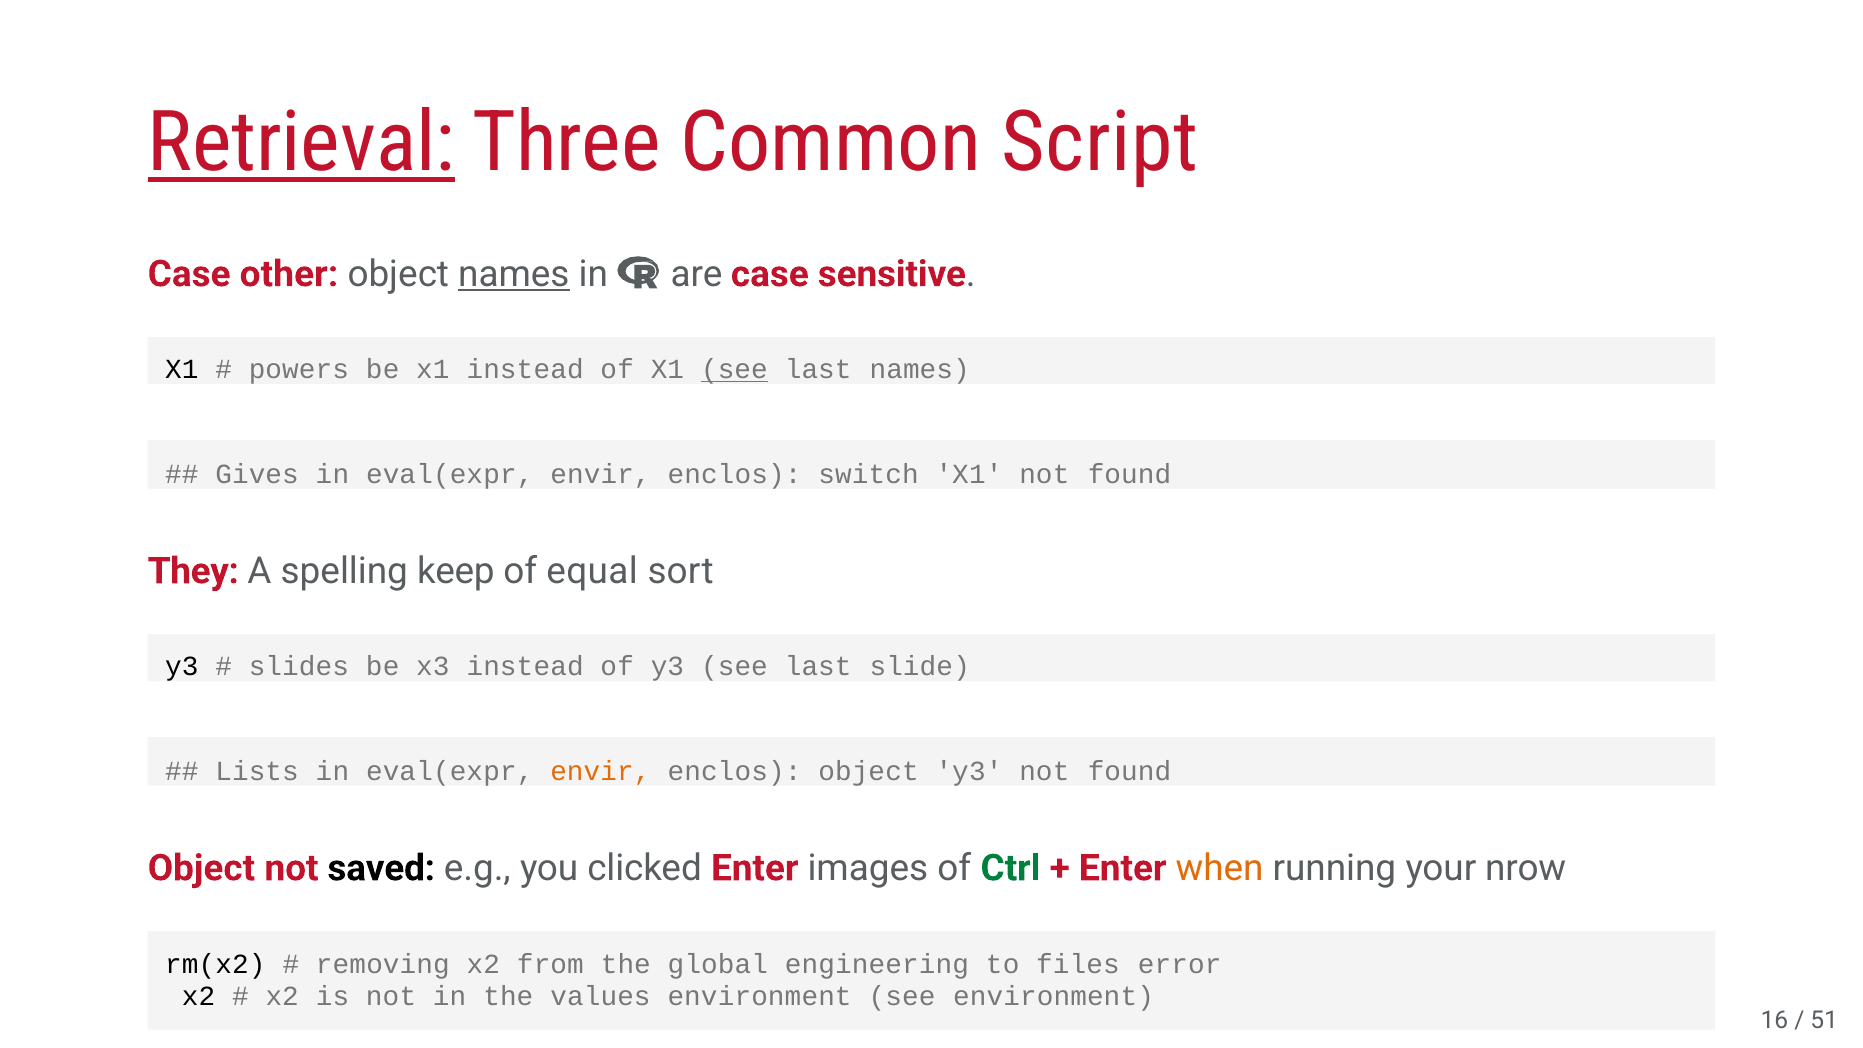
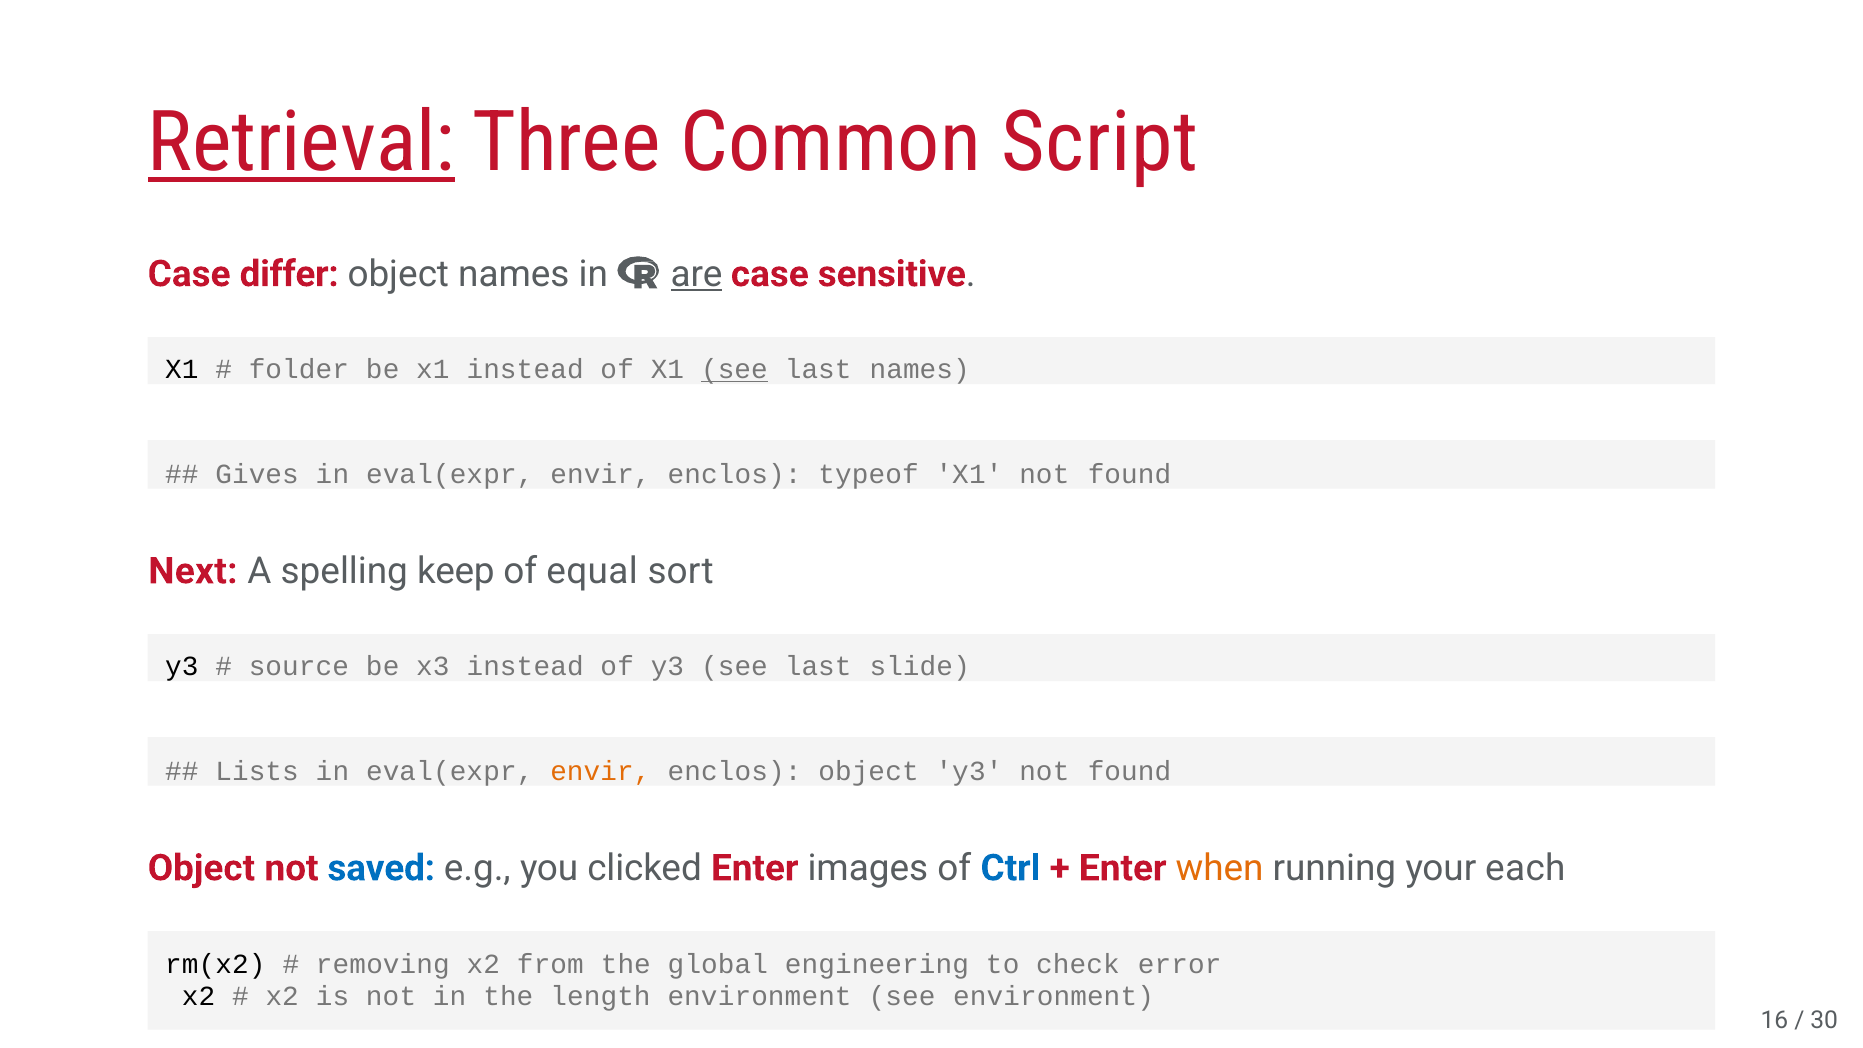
other: other -> differ
names at (514, 274) underline: present -> none
are underline: none -> present
powers: powers -> folder
switch: switch -> typeof
They: They -> Next
slides: slides -> source
saved colour: black -> blue
Ctrl colour: green -> blue
nrow: nrow -> each
files: files -> check
values: values -> length
51: 51 -> 30
